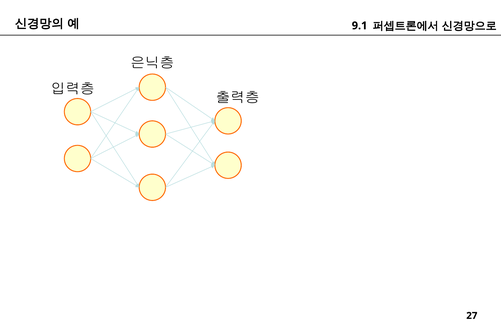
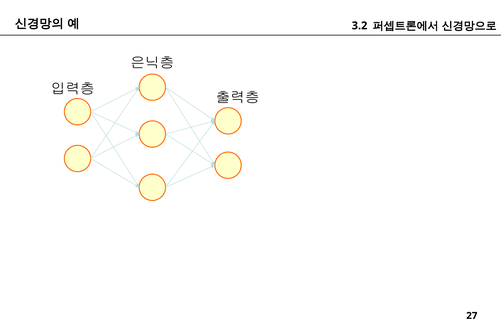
9.1: 9.1 -> 3.2
